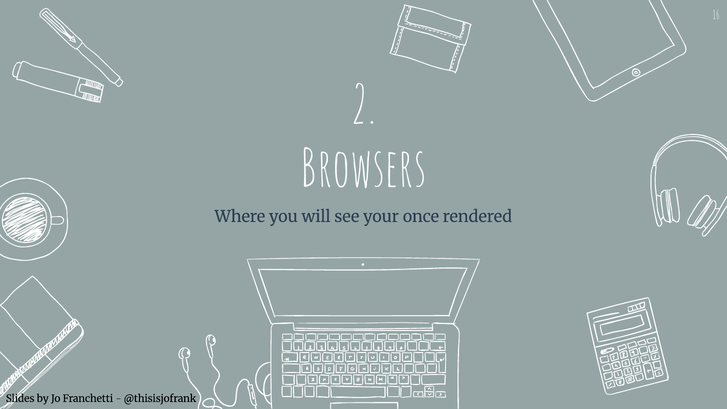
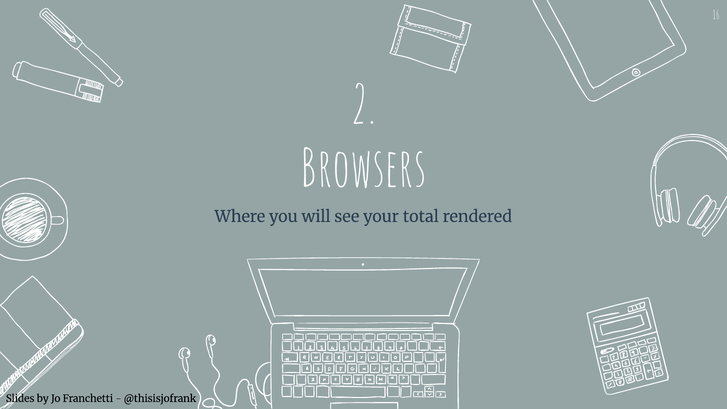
once: once -> total
